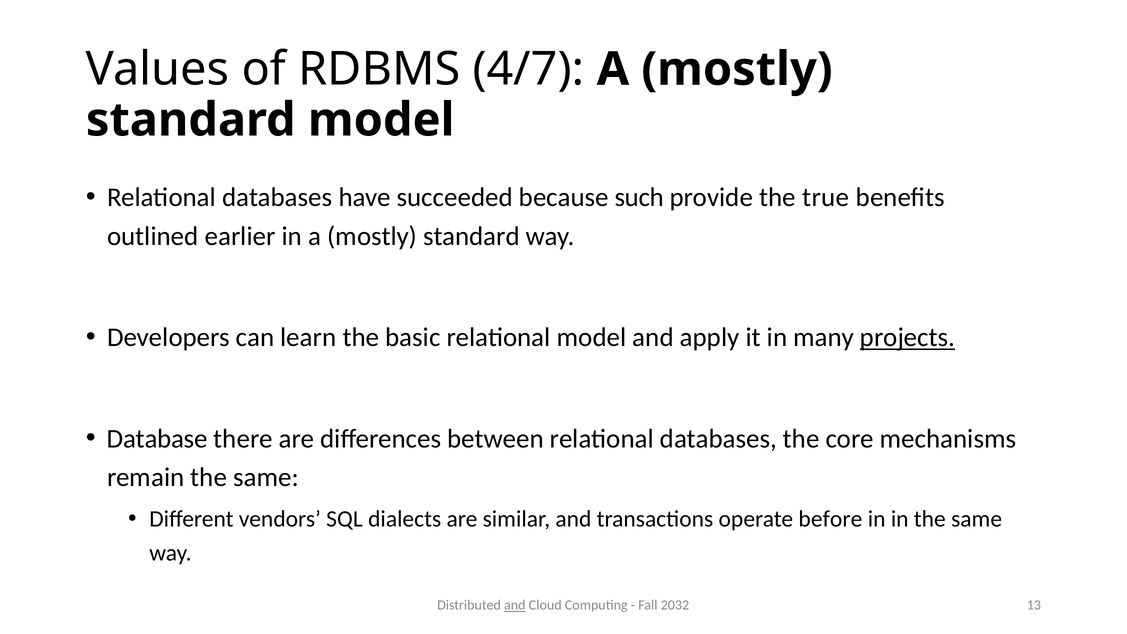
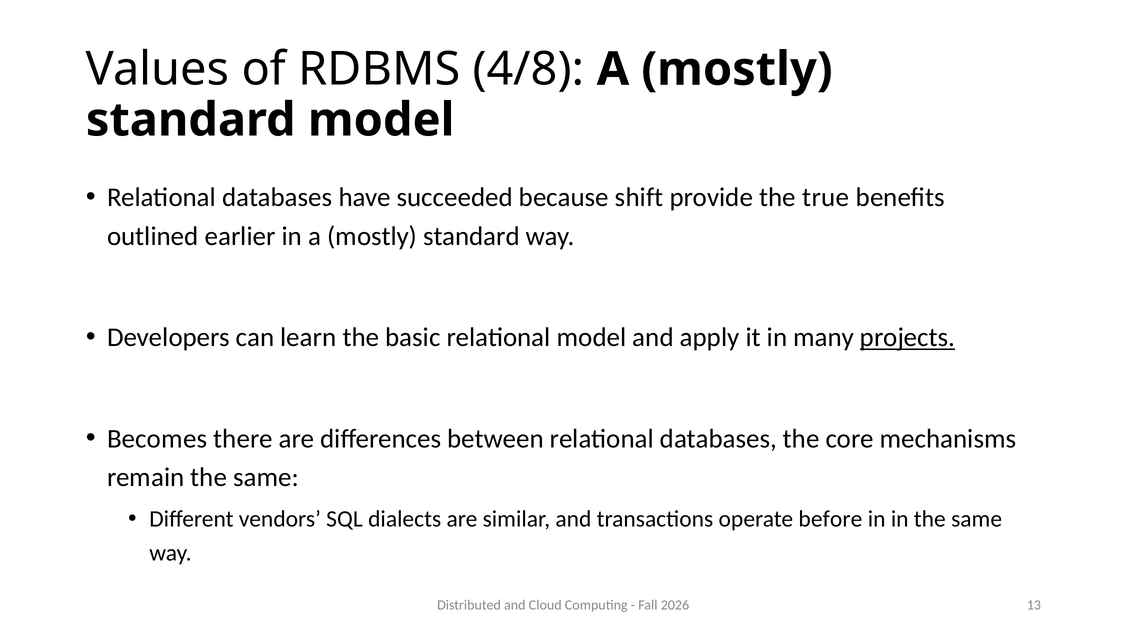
4/7: 4/7 -> 4/8
such: such -> shift
Database: Database -> Becomes
and at (515, 605) underline: present -> none
2032: 2032 -> 2026
